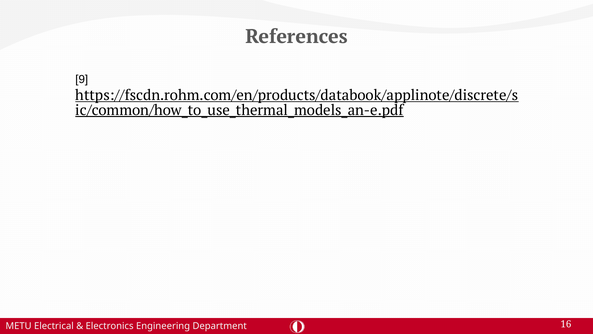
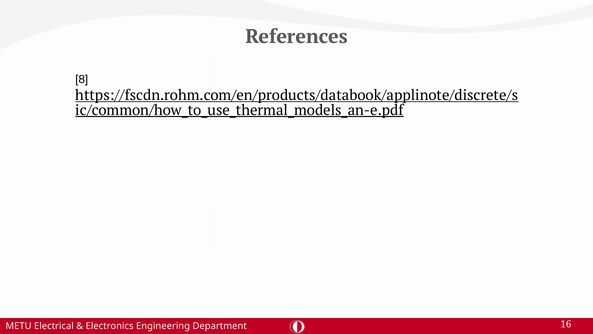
9: 9 -> 8
